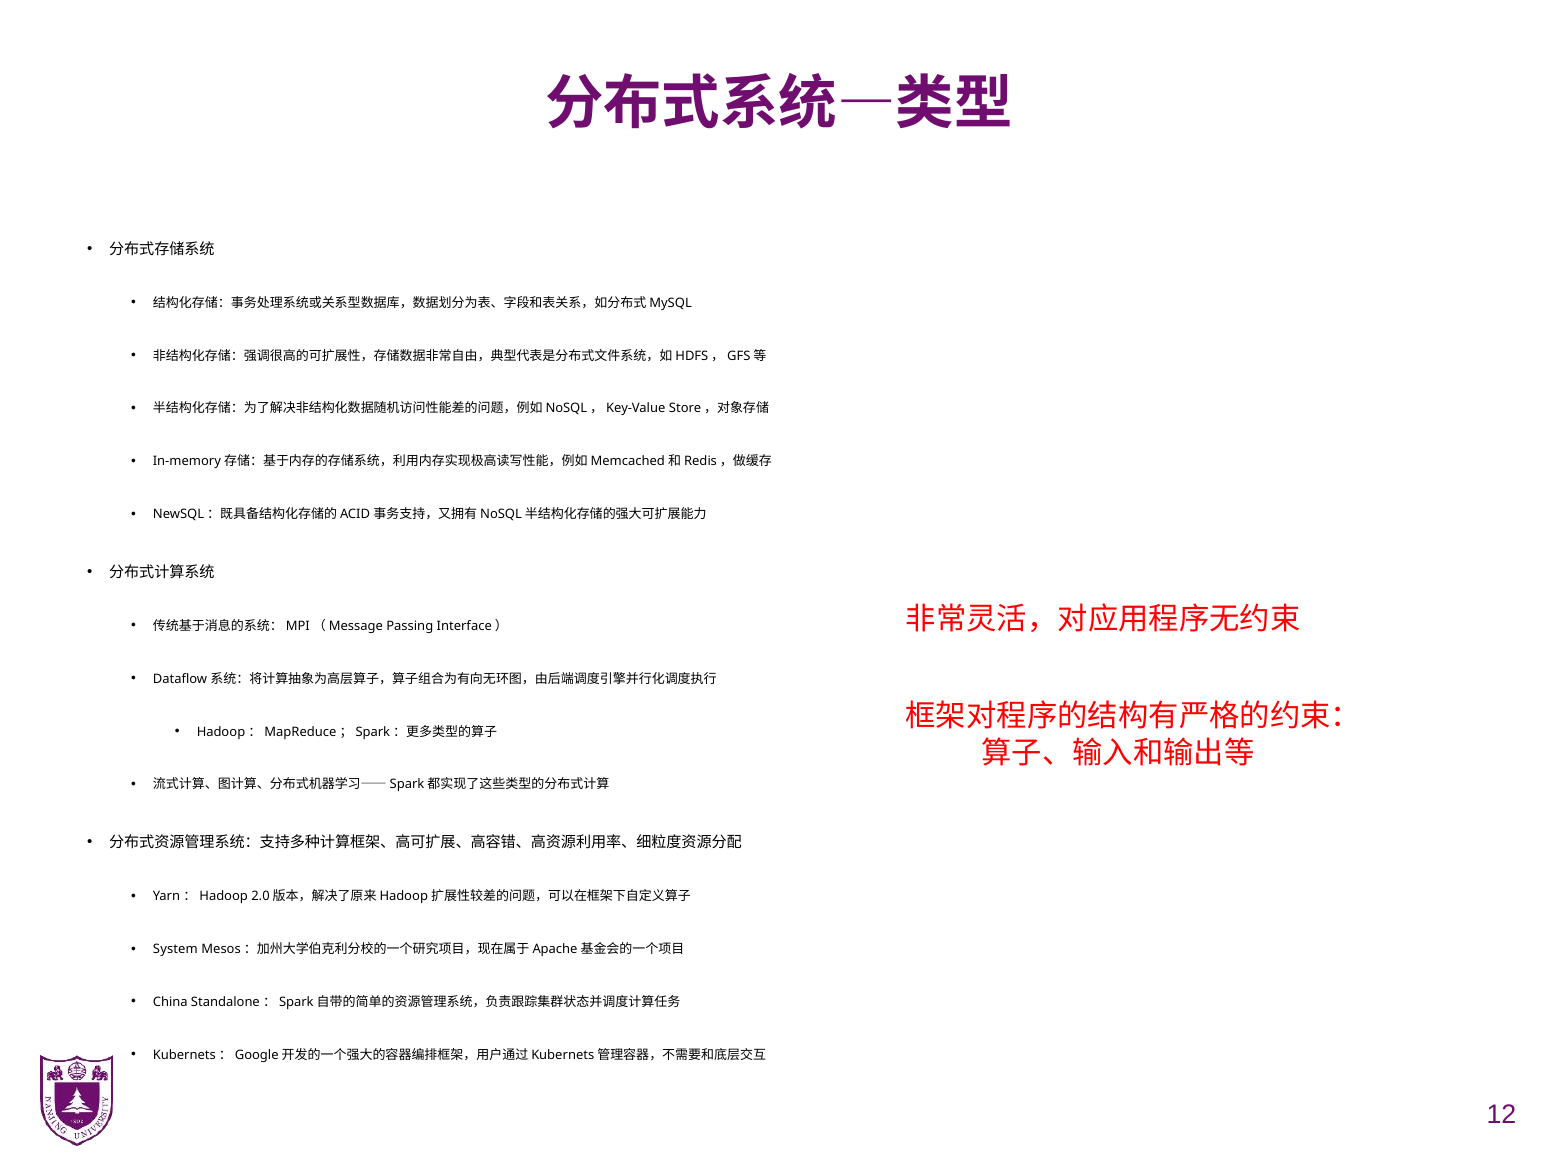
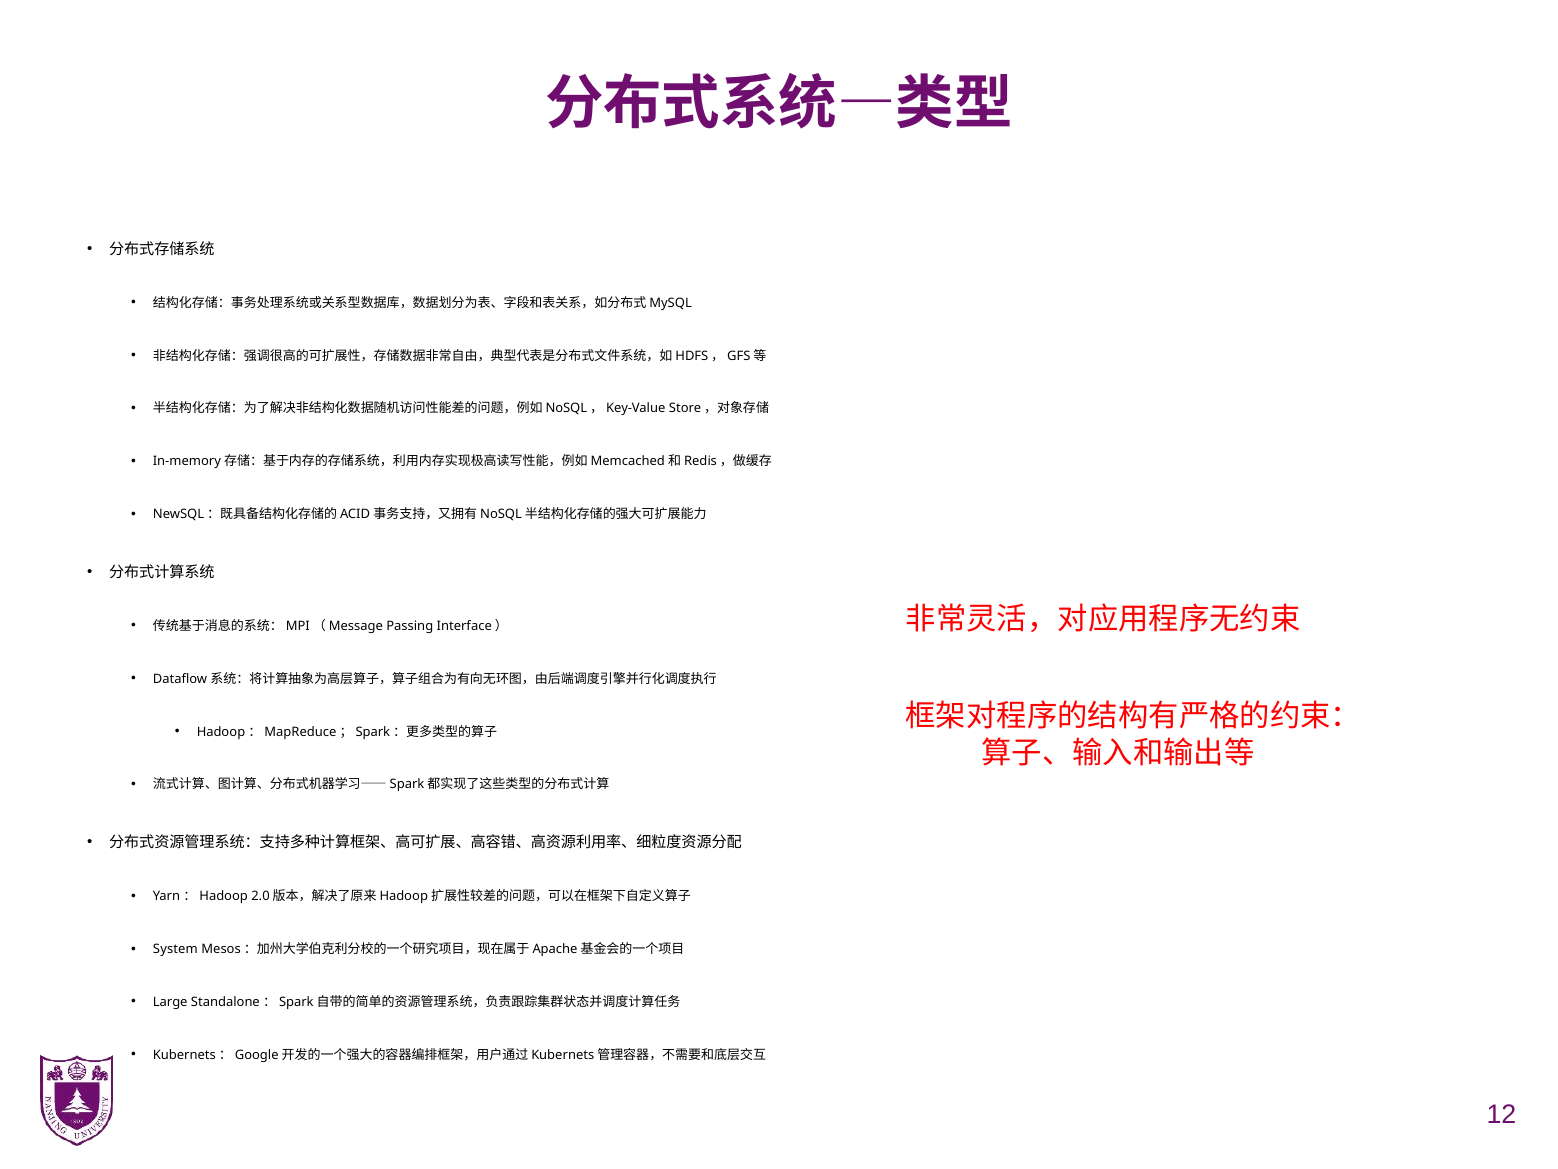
China: China -> Large
